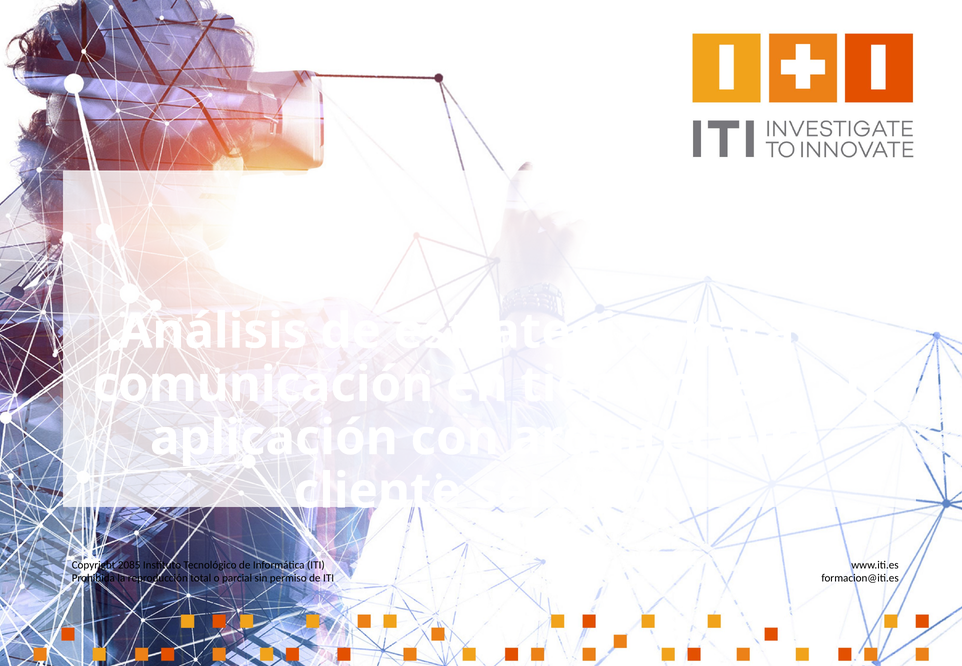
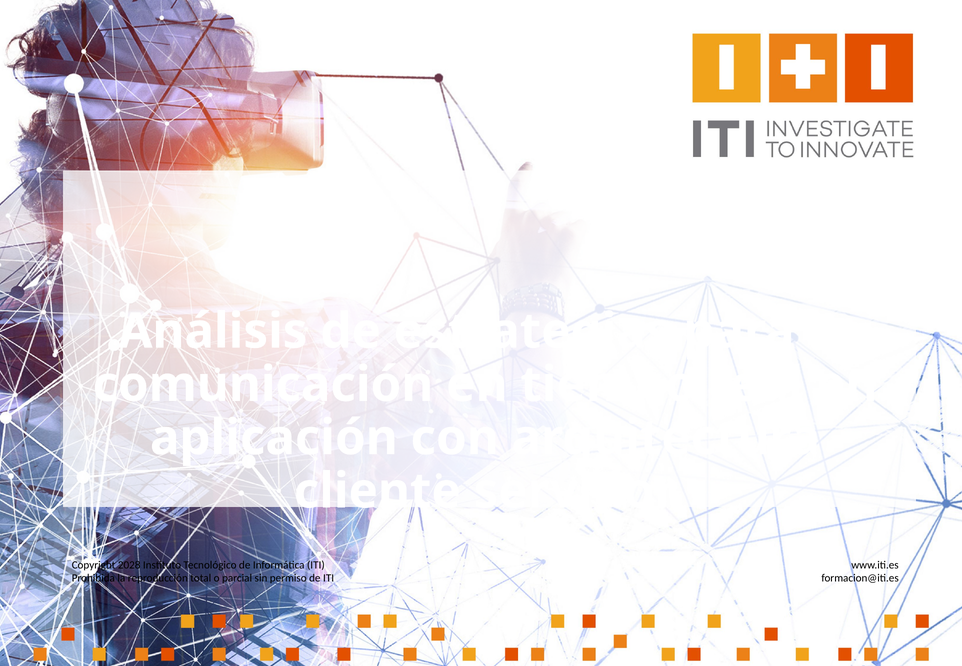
2085: 2085 -> 2028
